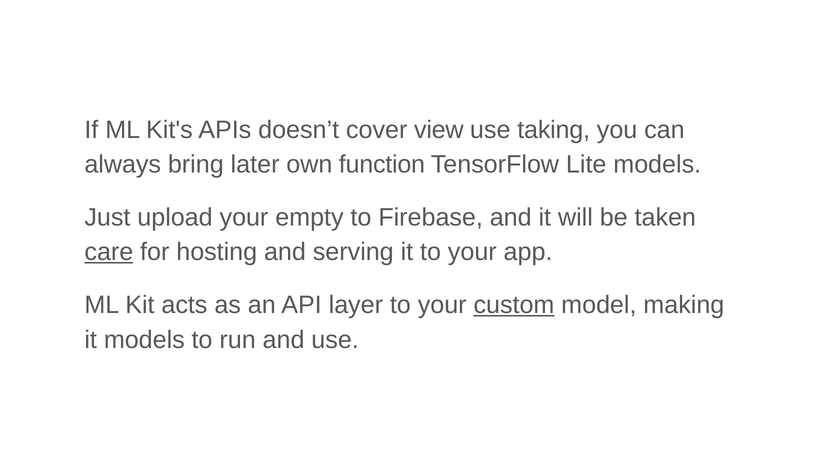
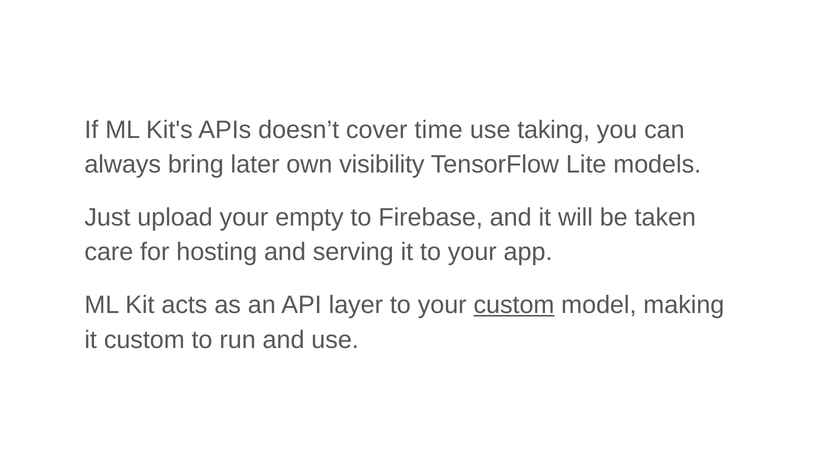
view: view -> time
function: function -> visibility
care underline: present -> none
it models: models -> custom
